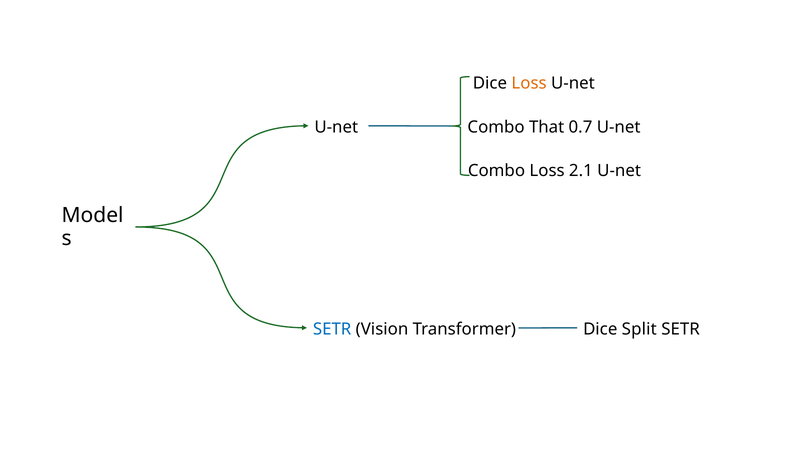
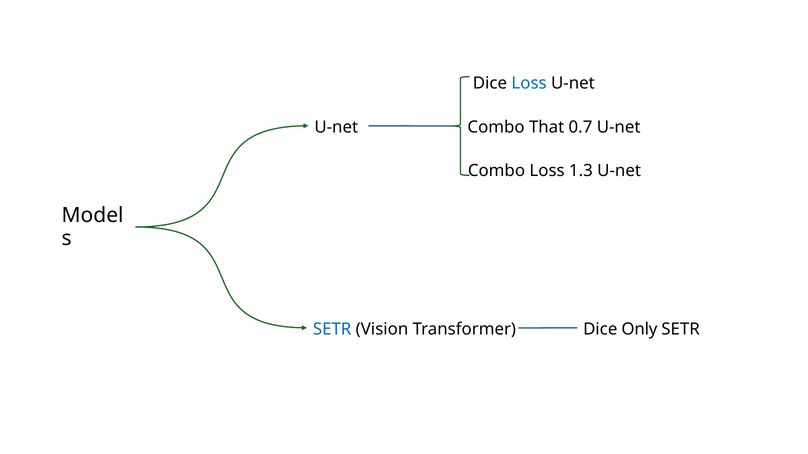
Loss at (529, 83) colour: orange -> blue
2.1: 2.1 -> 1.3
Split: Split -> Only
